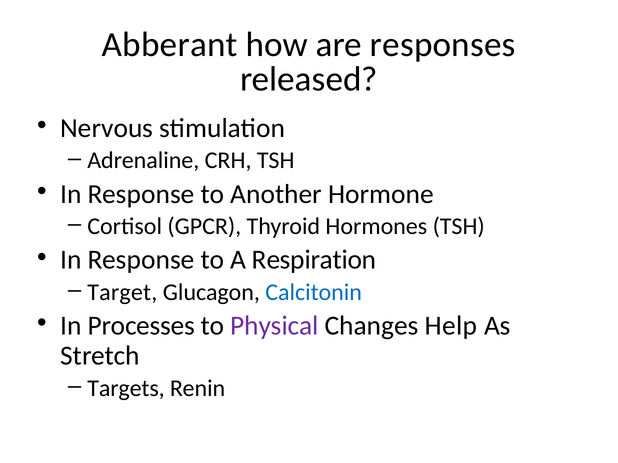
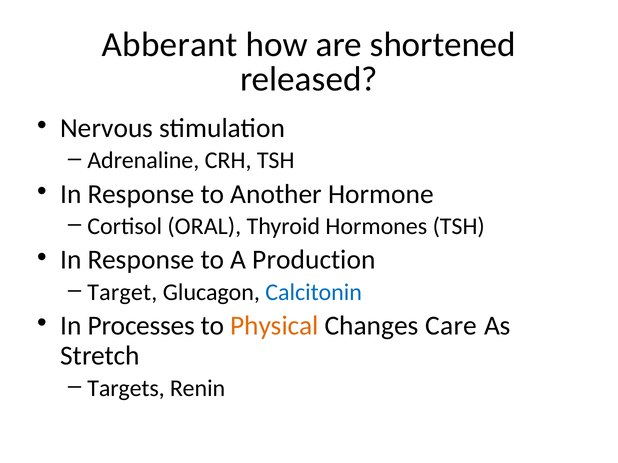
responses: responses -> shortened
GPCR: GPCR -> ORAL
Respiration: Respiration -> Production
Physical colour: purple -> orange
Help: Help -> Care
